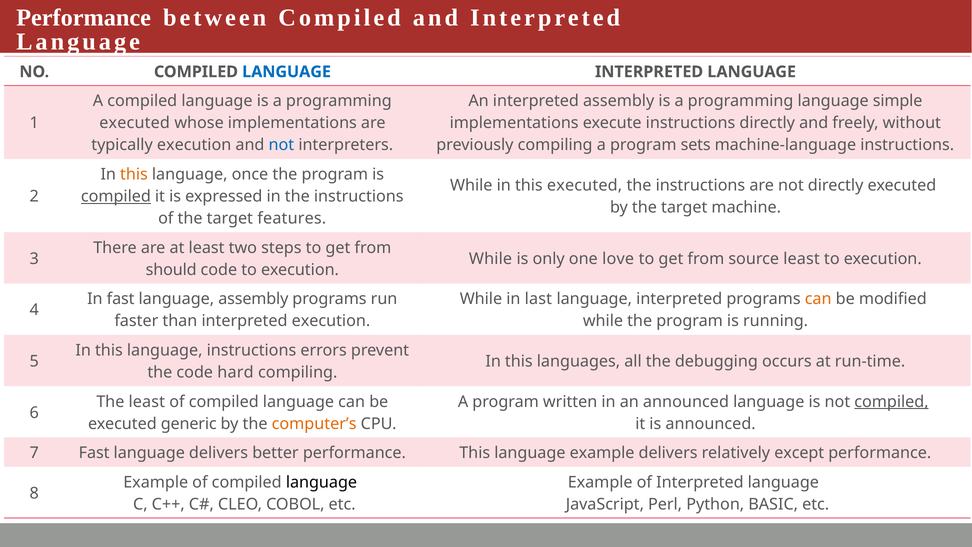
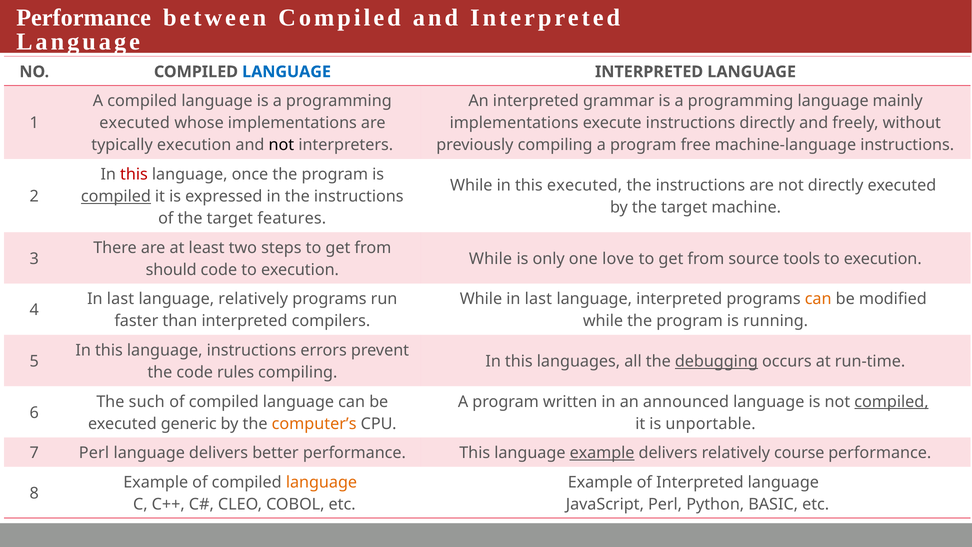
interpreted assembly: assembly -> grammar
simple: simple -> mainly
not at (281, 145) colour: blue -> black
sets: sets -> free
this at (134, 174) colour: orange -> red
source least: least -> tools
fast at (121, 299): fast -> last
language assembly: assembly -> relatively
interpreted execution: execution -> compilers
debugging underline: none -> present
hard: hard -> rules
The least: least -> such
is announced: announced -> unportable
7 Fast: Fast -> Perl
example at (602, 453) underline: none -> present
except: except -> course
language at (321, 482) colour: black -> orange
